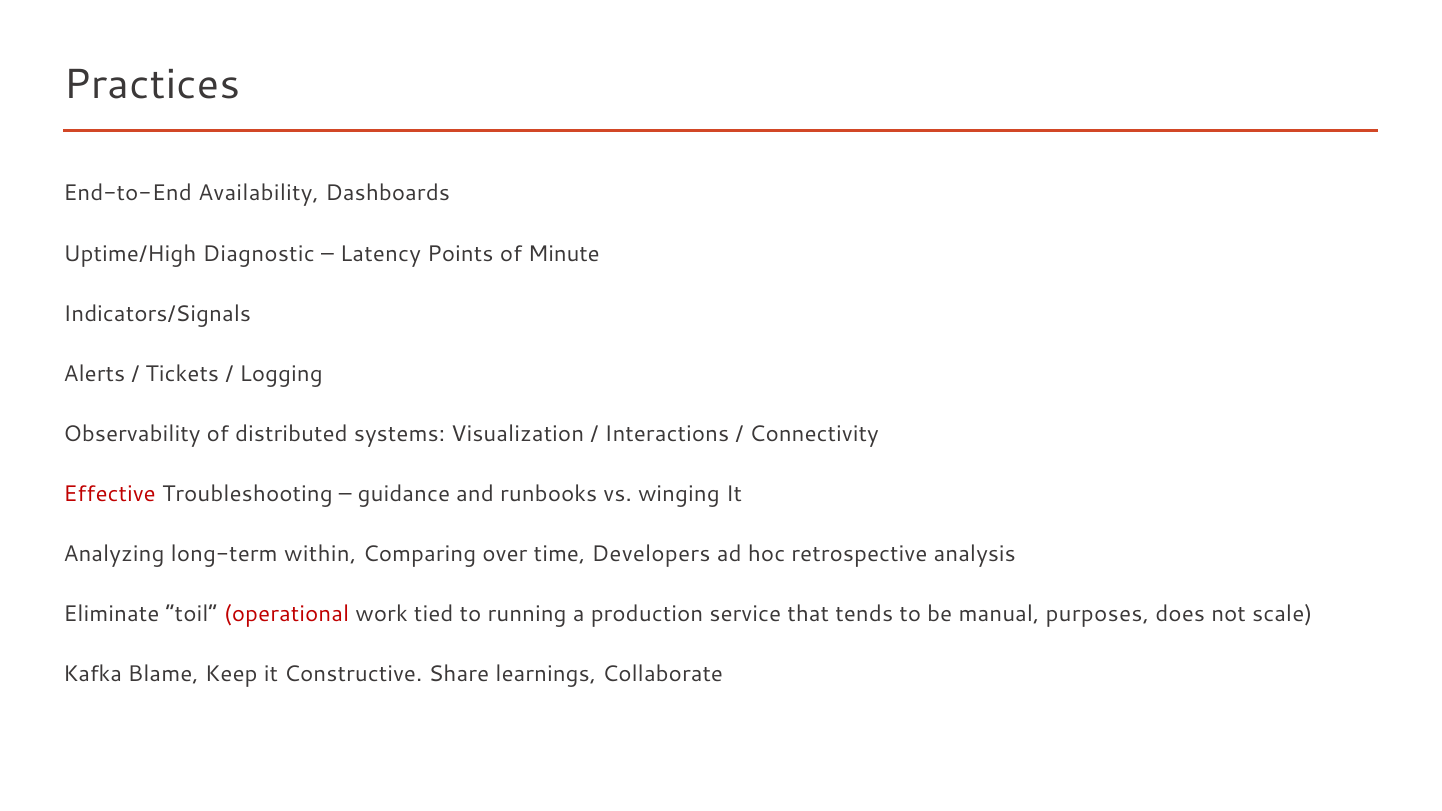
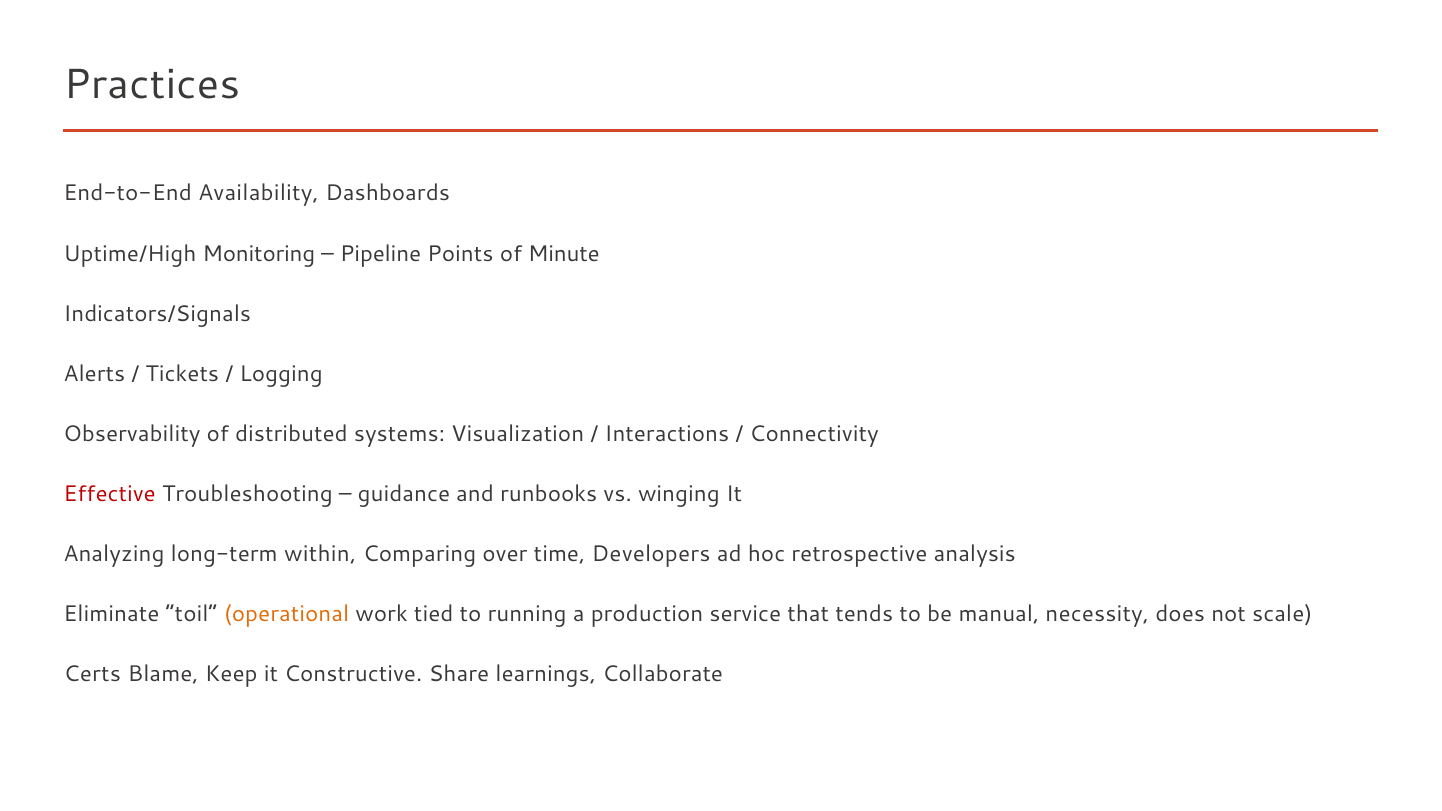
Diagnostic: Diagnostic -> Monitoring
Latency: Latency -> Pipeline
operational colour: red -> orange
purposes: purposes -> necessity
Kafka: Kafka -> Certs
